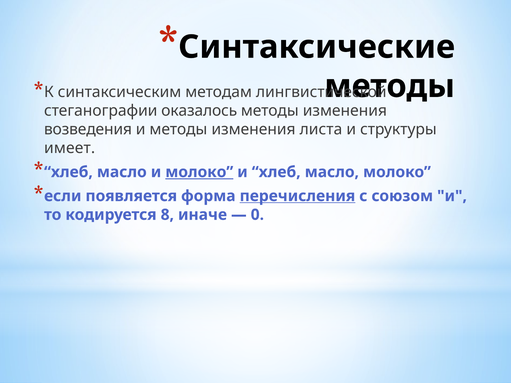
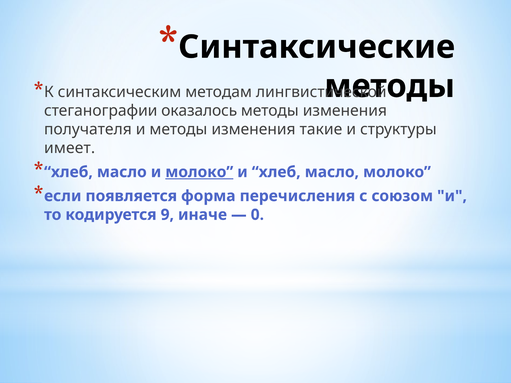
возведения: возведения -> получателя
листа: листа -> такие
перечисления underline: present -> none
8: 8 -> 9
